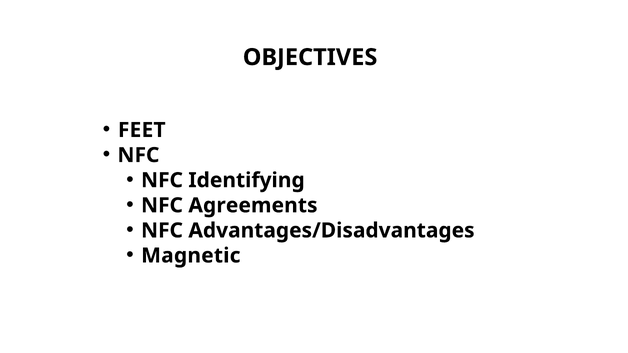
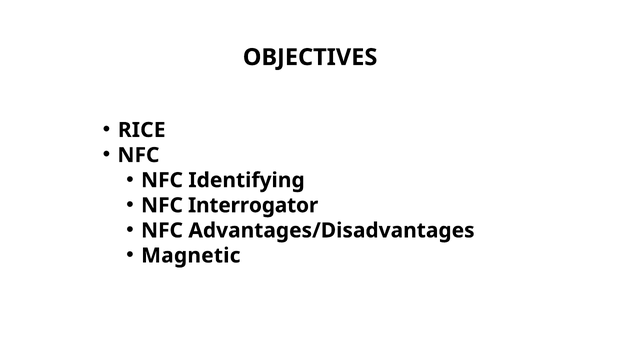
FEET: FEET -> RICE
Agreements: Agreements -> Interrogator
